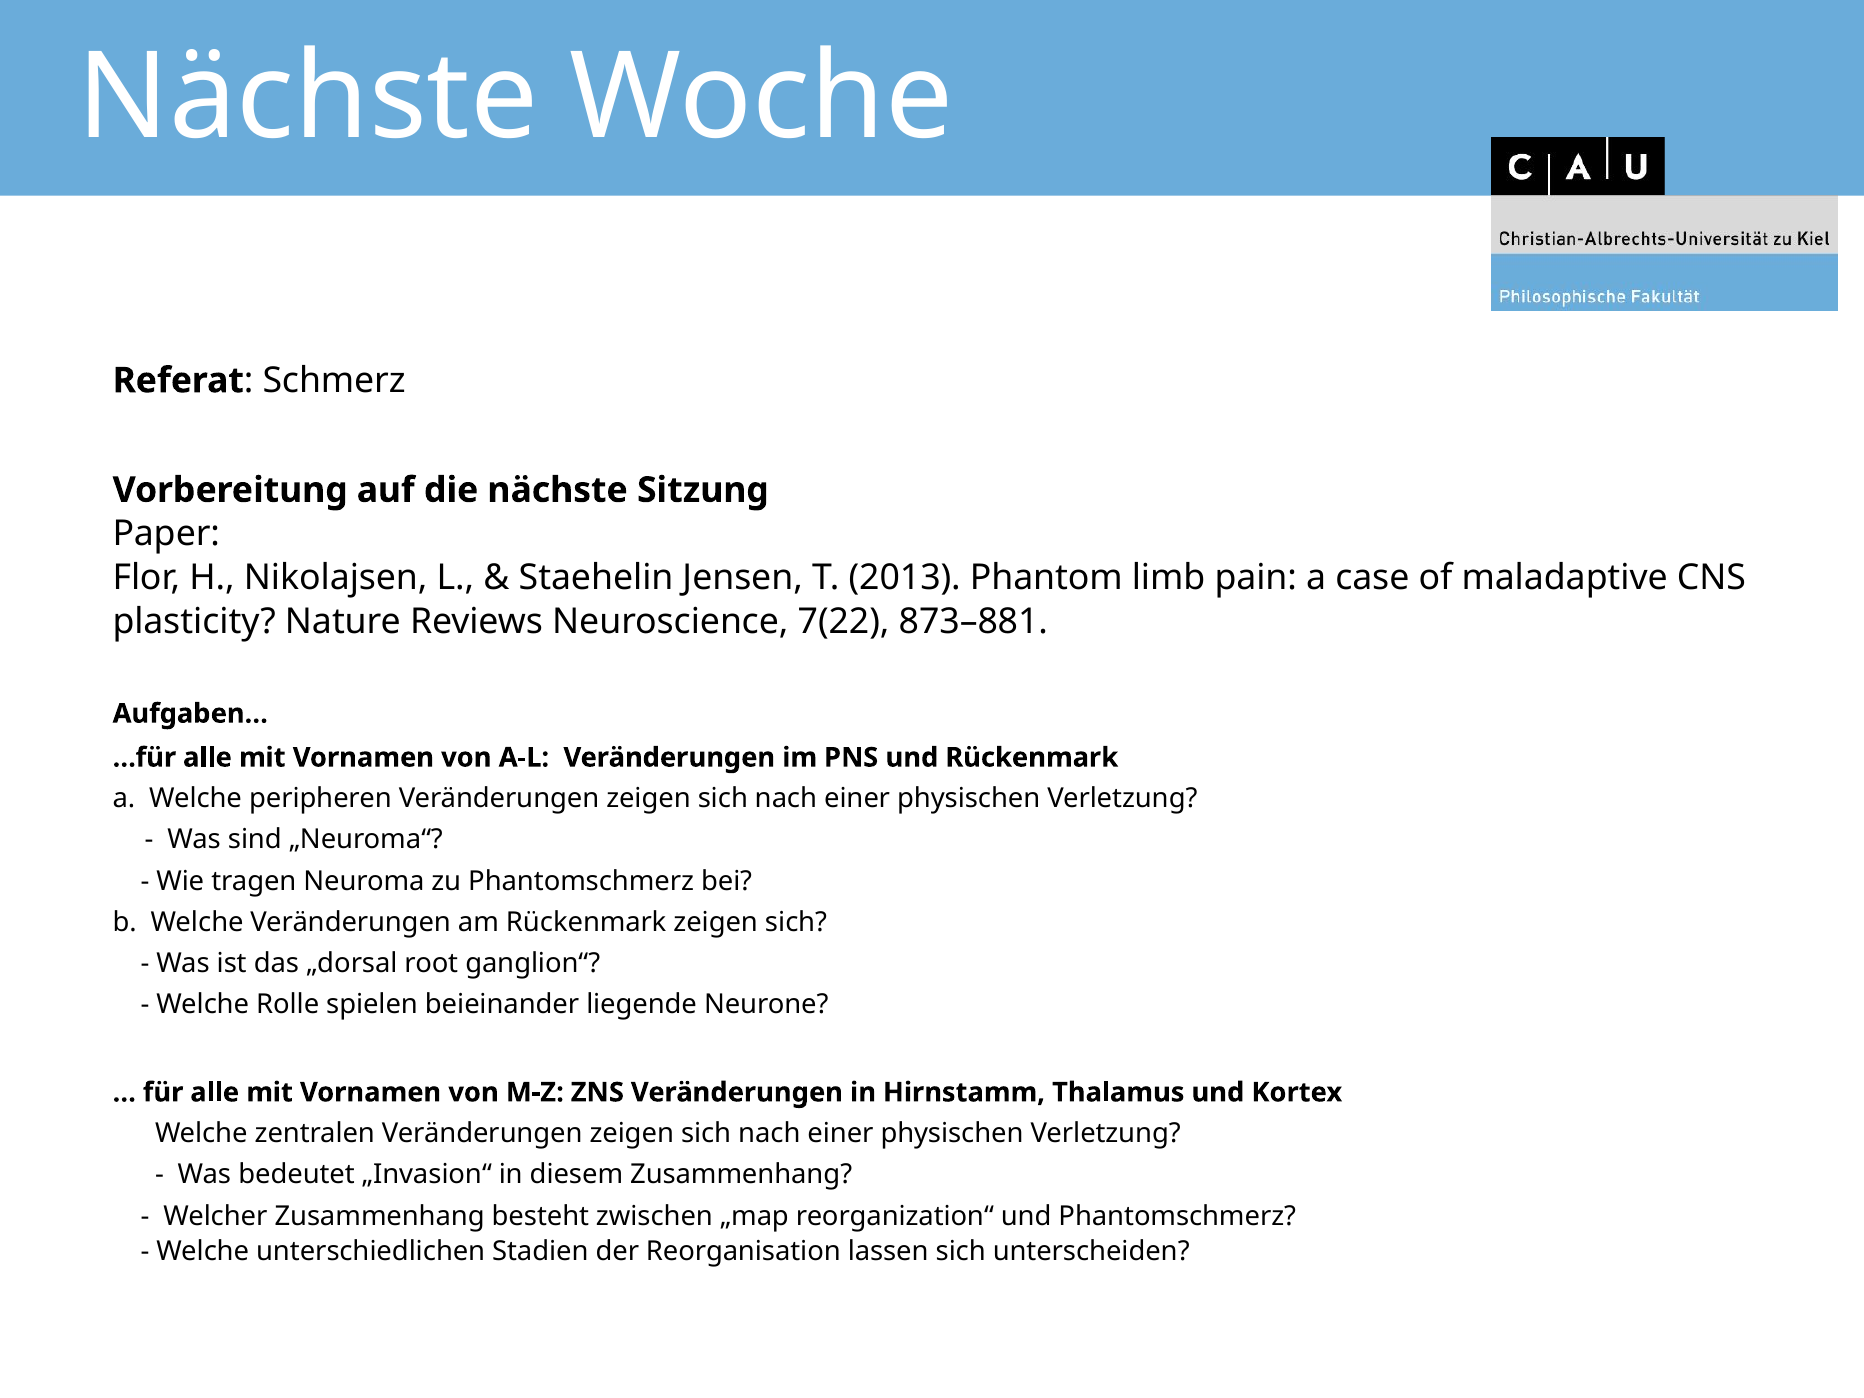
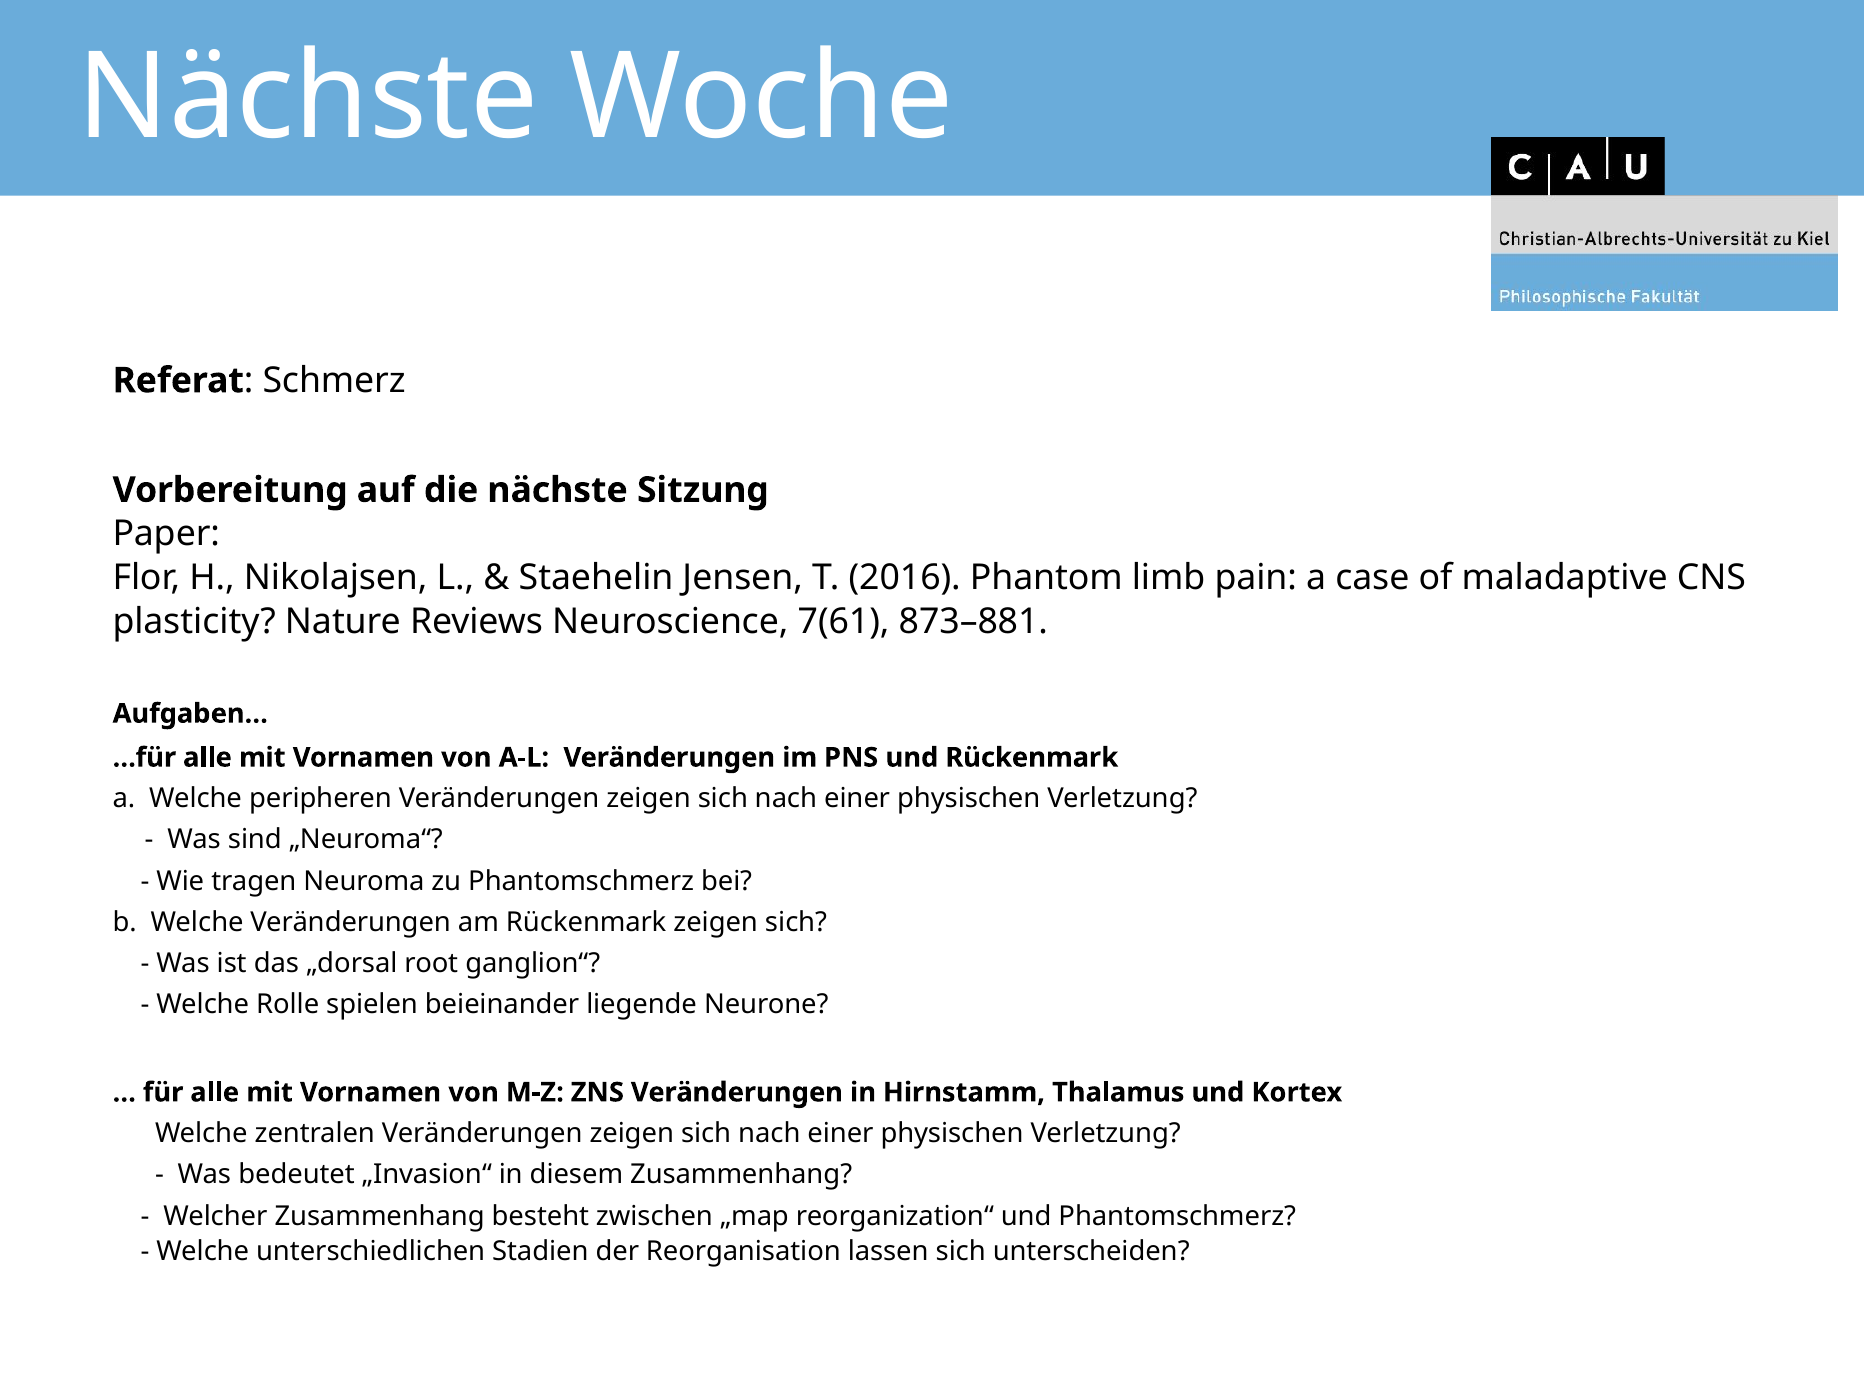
2013: 2013 -> 2016
7(22: 7(22 -> 7(61
